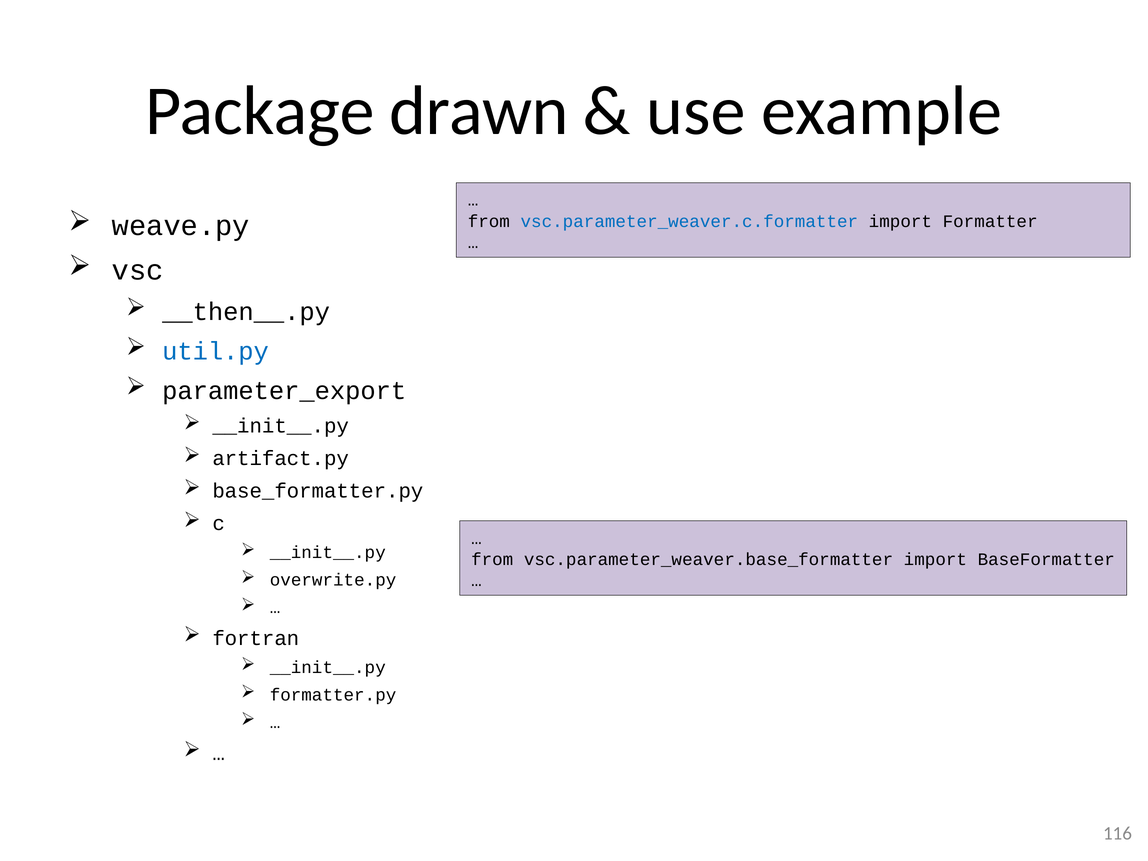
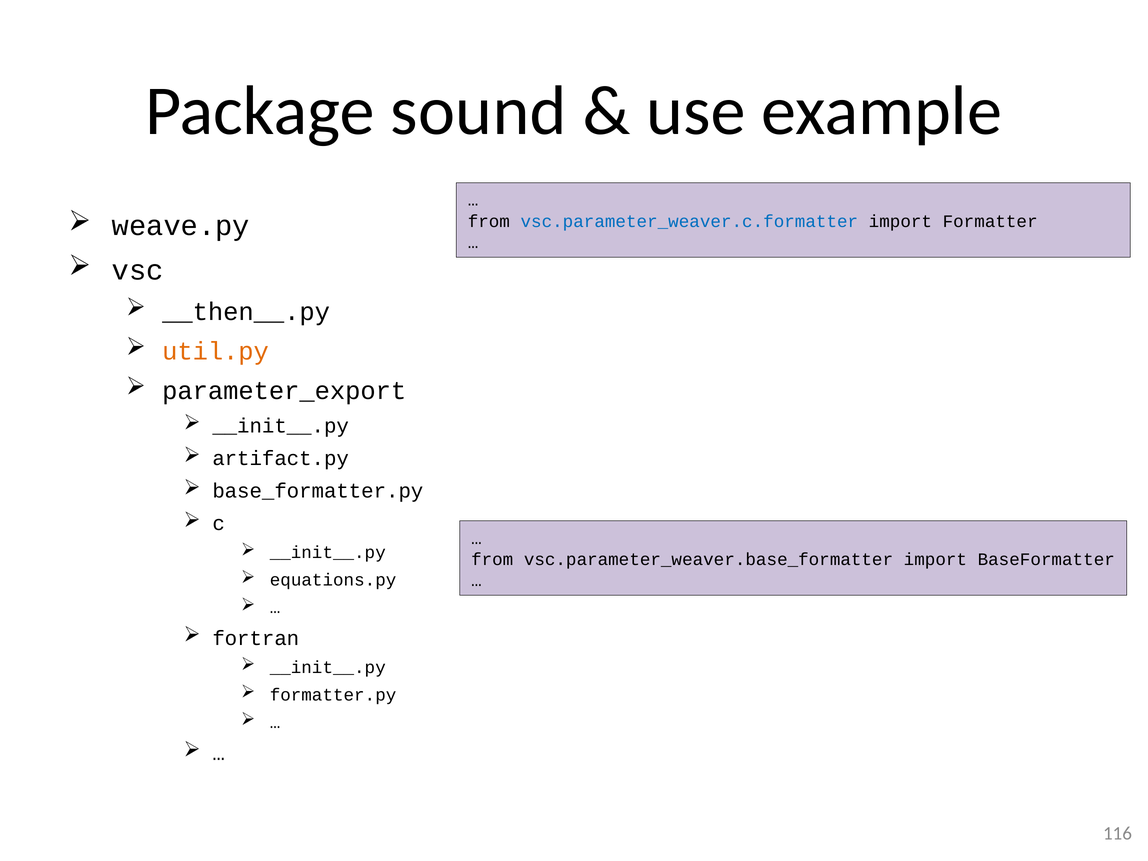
drawn: drawn -> sound
util.py colour: blue -> orange
overwrite.py: overwrite.py -> equations.py
